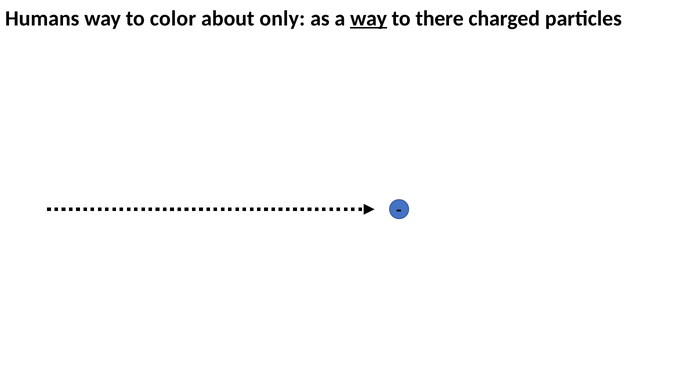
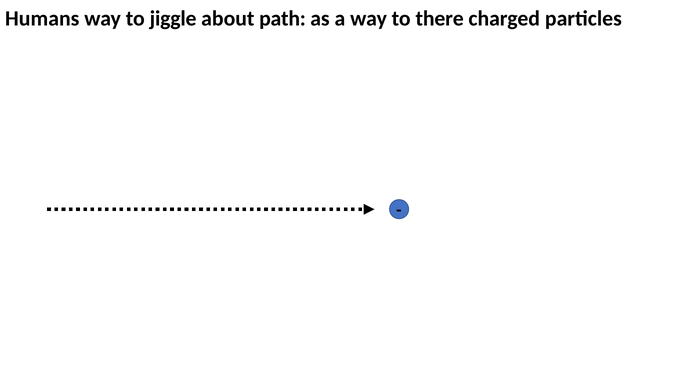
color: color -> jiggle
only: only -> path
way at (369, 18) underline: present -> none
